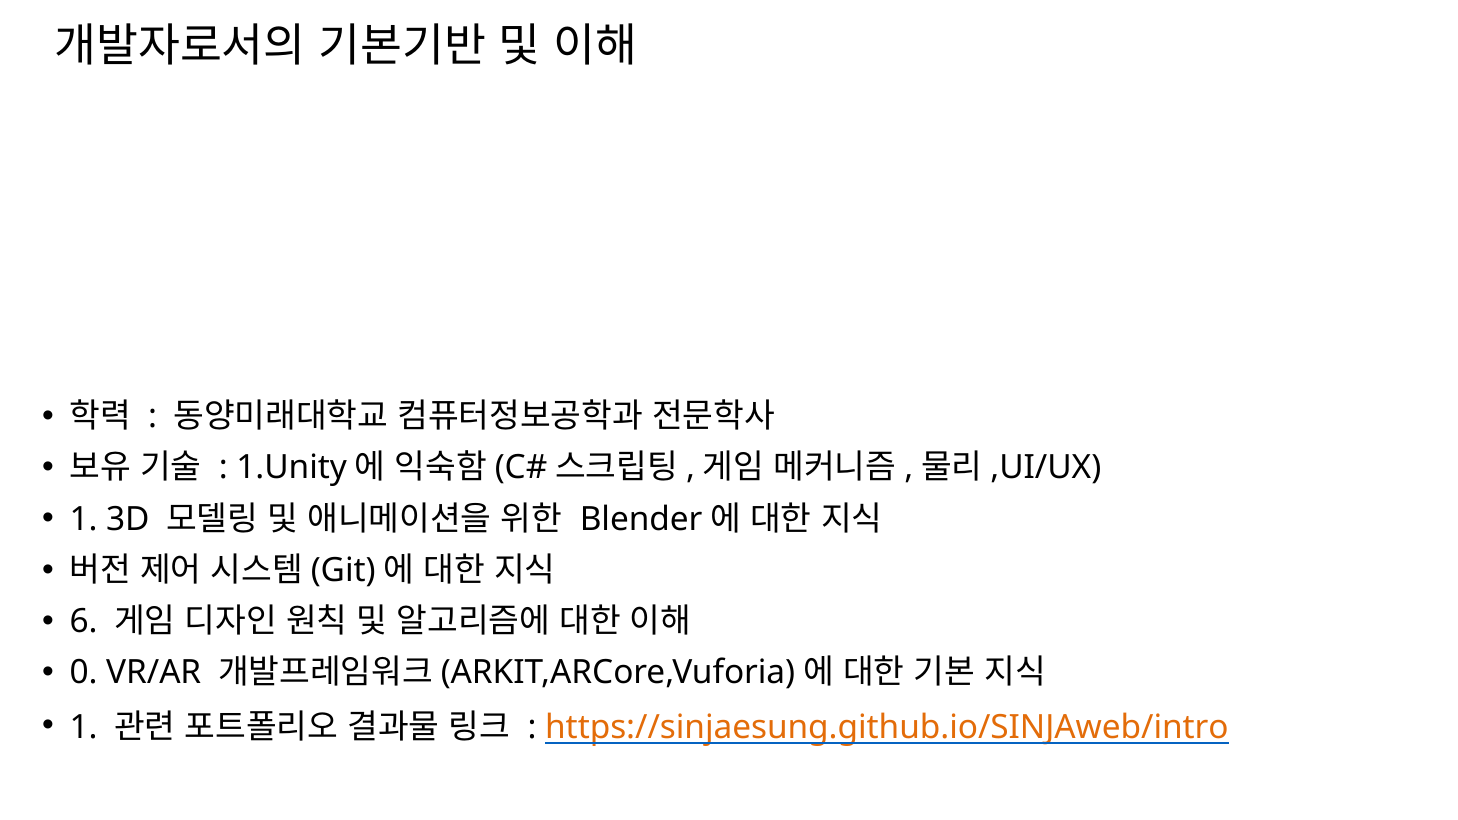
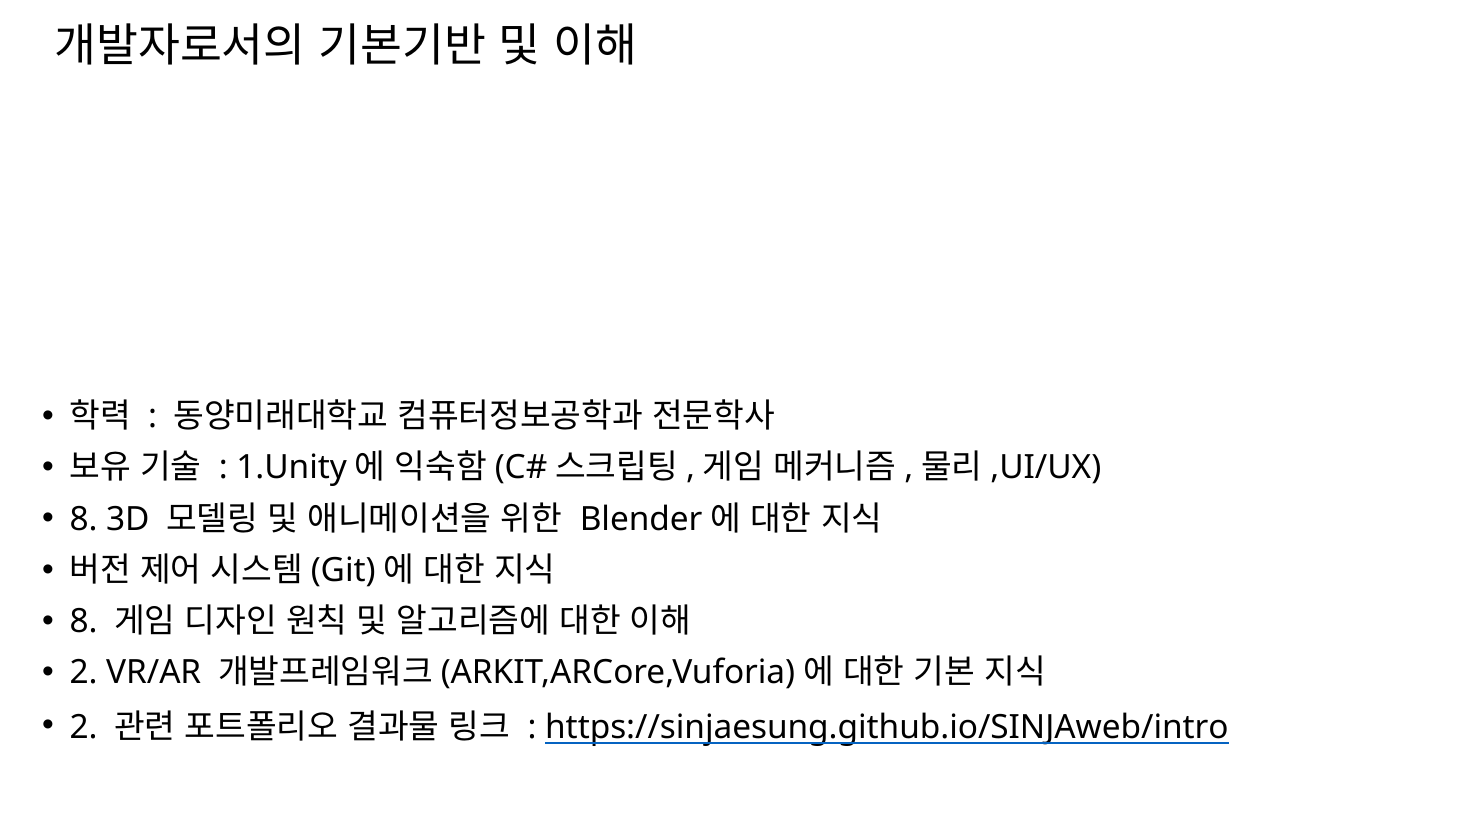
1 at (84, 519): 1 -> 8
6 at (84, 622): 6 -> 8
0 at (84, 673): 0 -> 2
1 at (84, 728): 1 -> 2
https://sinjaesung.github.io/SINJAweb/intro colour: orange -> black
